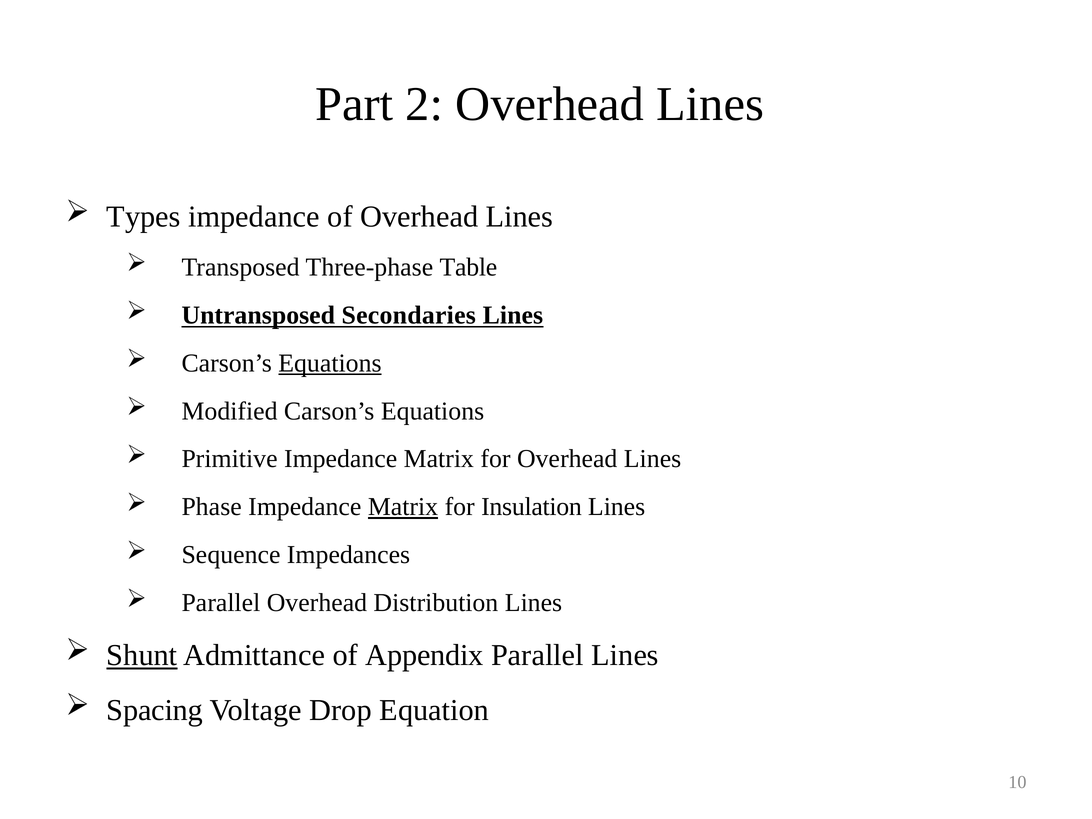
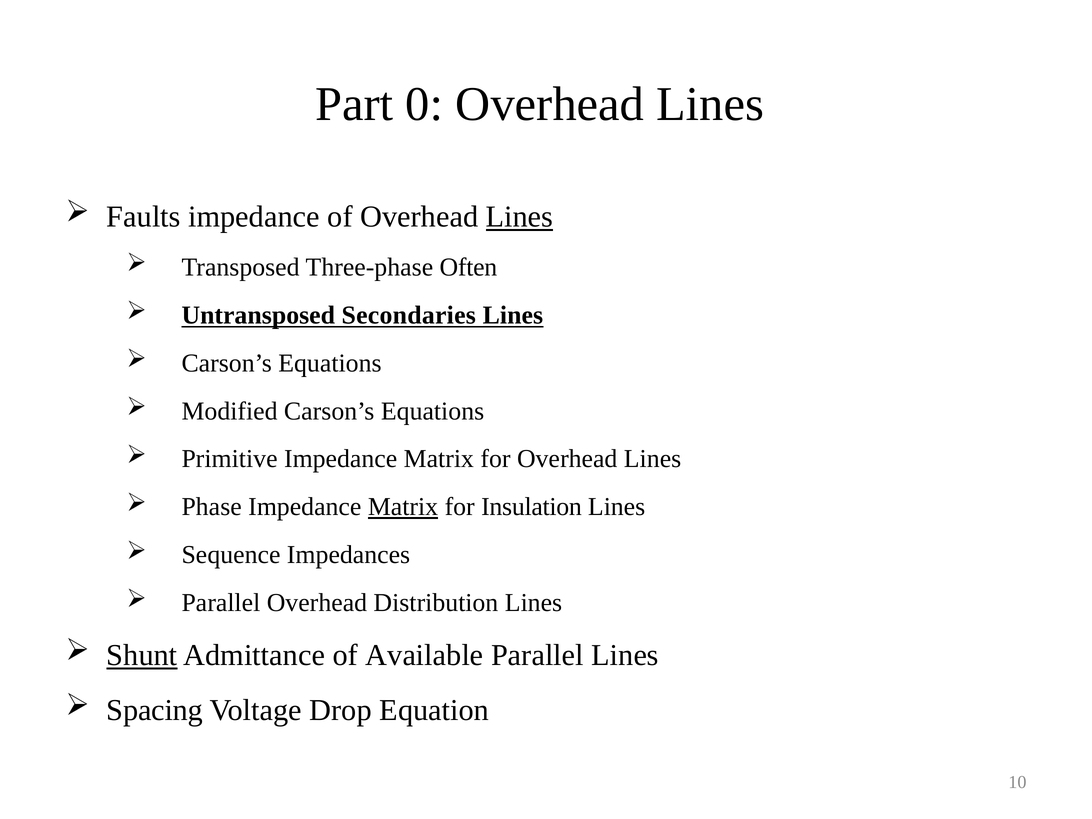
2: 2 -> 0
Types: Types -> Faults
Lines at (520, 217) underline: none -> present
Table: Table -> Often
Equations at (330, 363) underline: present -> none
Appendix: Appendix -> Available
